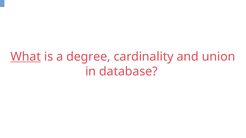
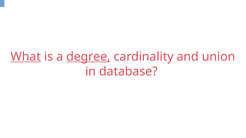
degree underline: none -> present
